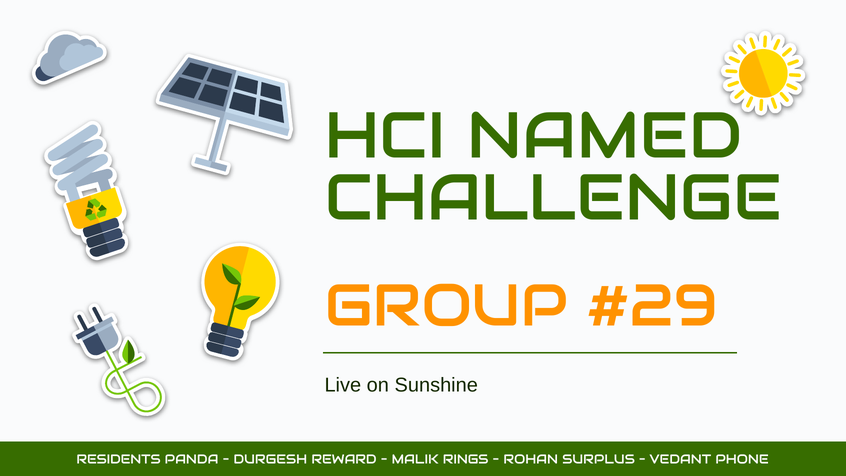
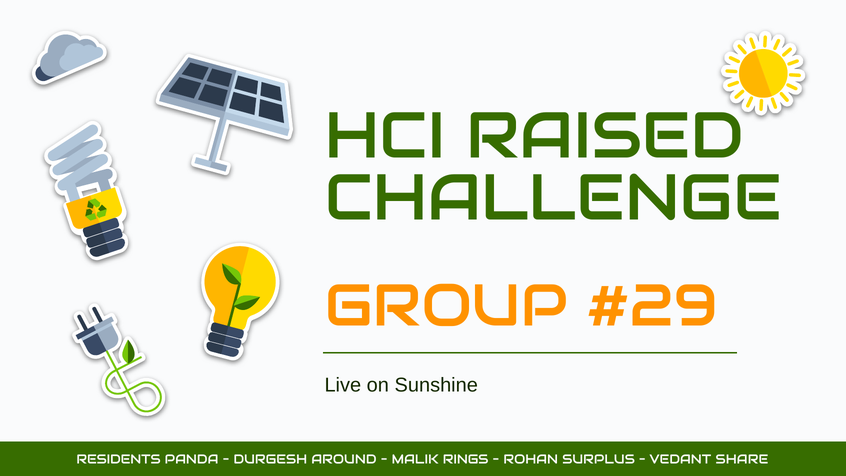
NAMED: NAMED -> RAISED
REWARD: REWARD -> AROUND
PHONE: PHONE -> SHARE
